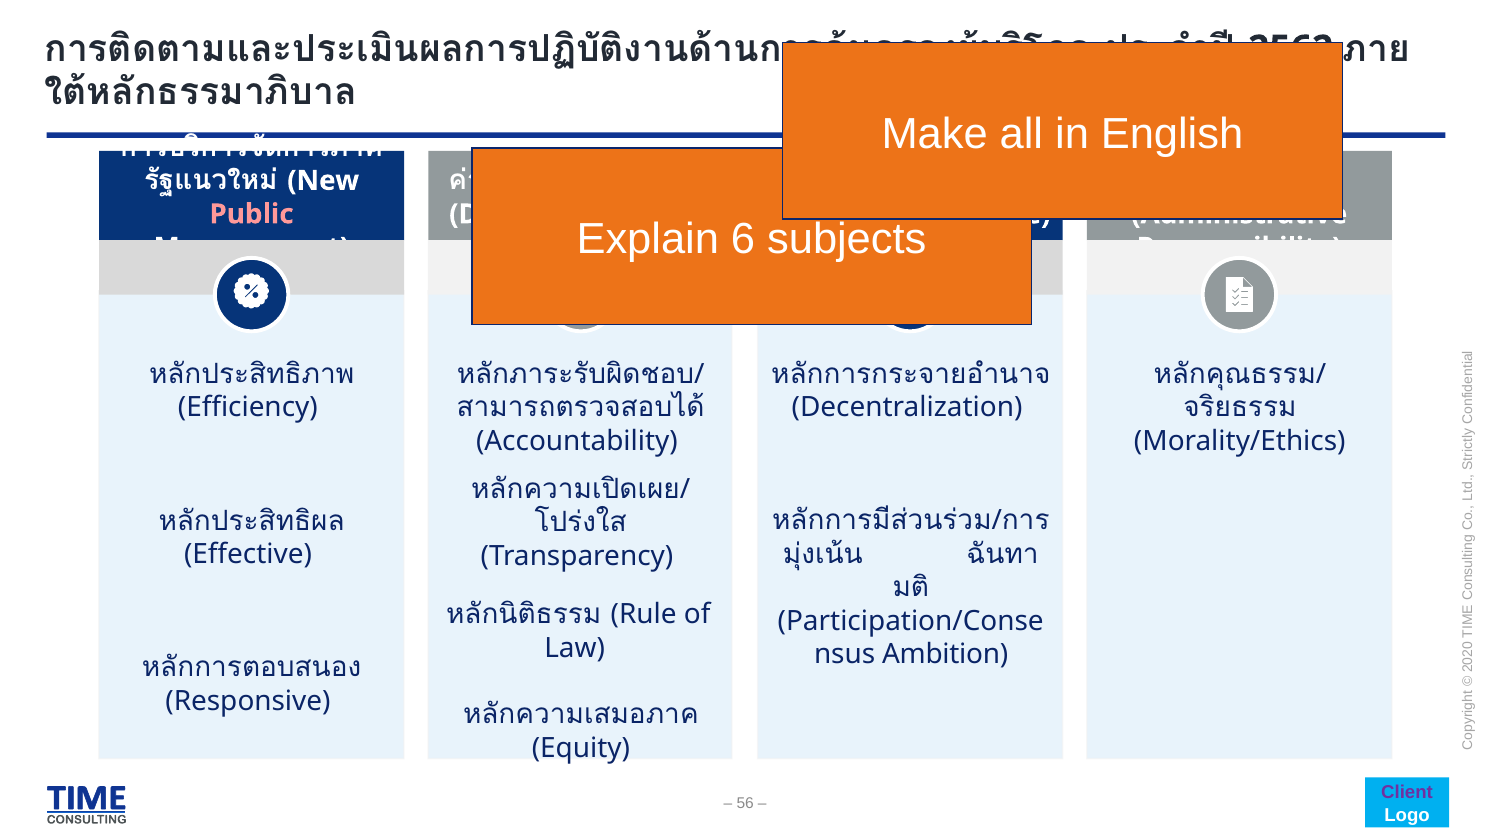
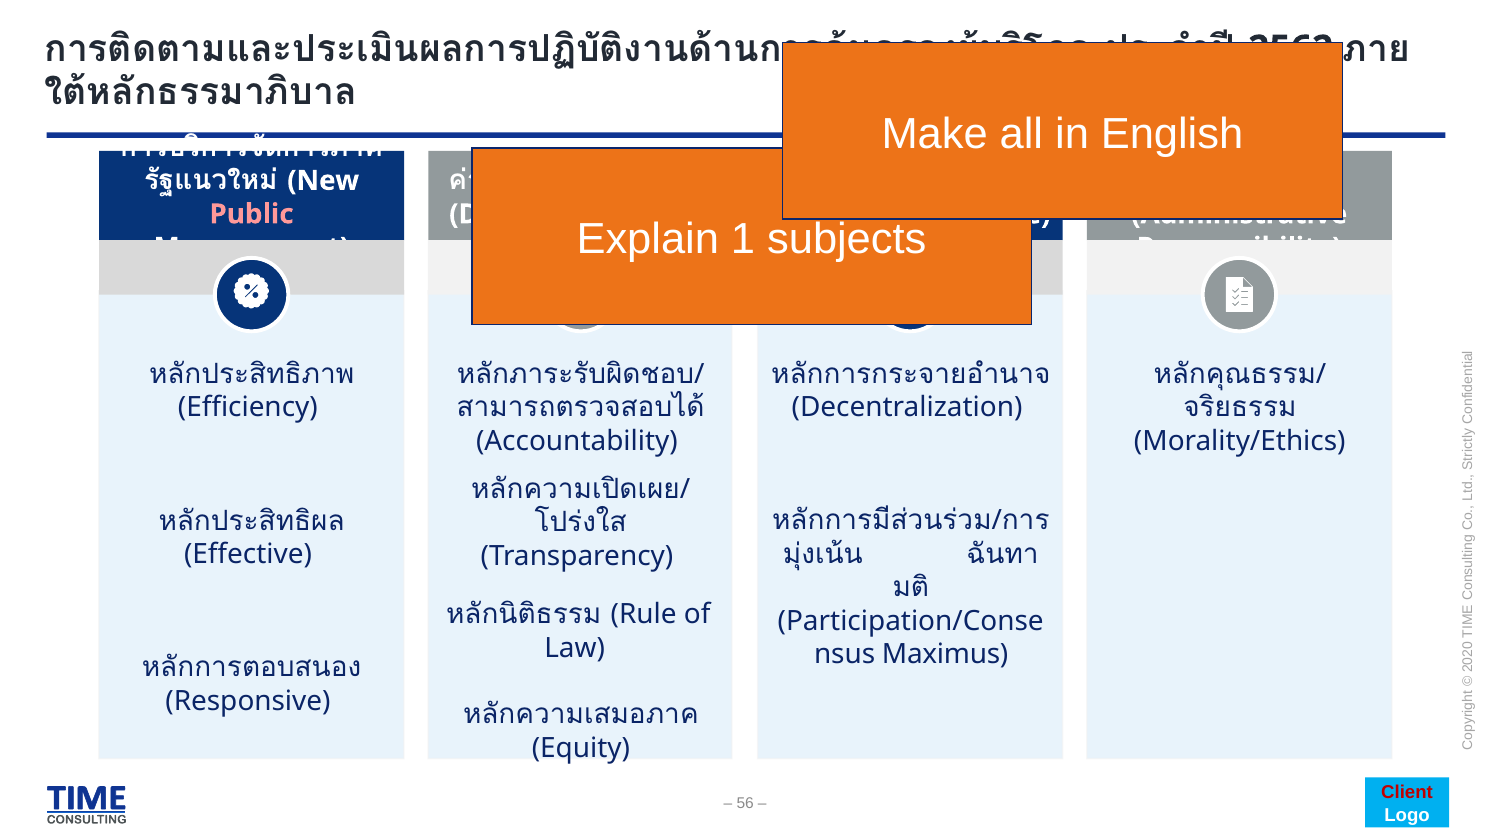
6: 6 -> 1
Ambition: Ambition -> Maximus
Client colour: purple -> red
